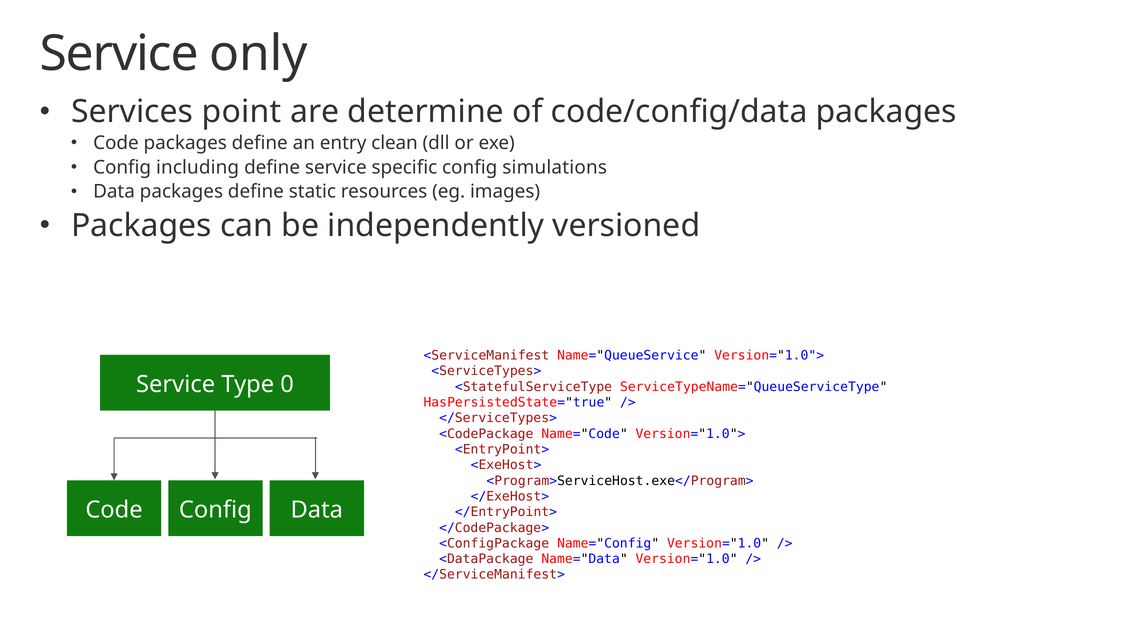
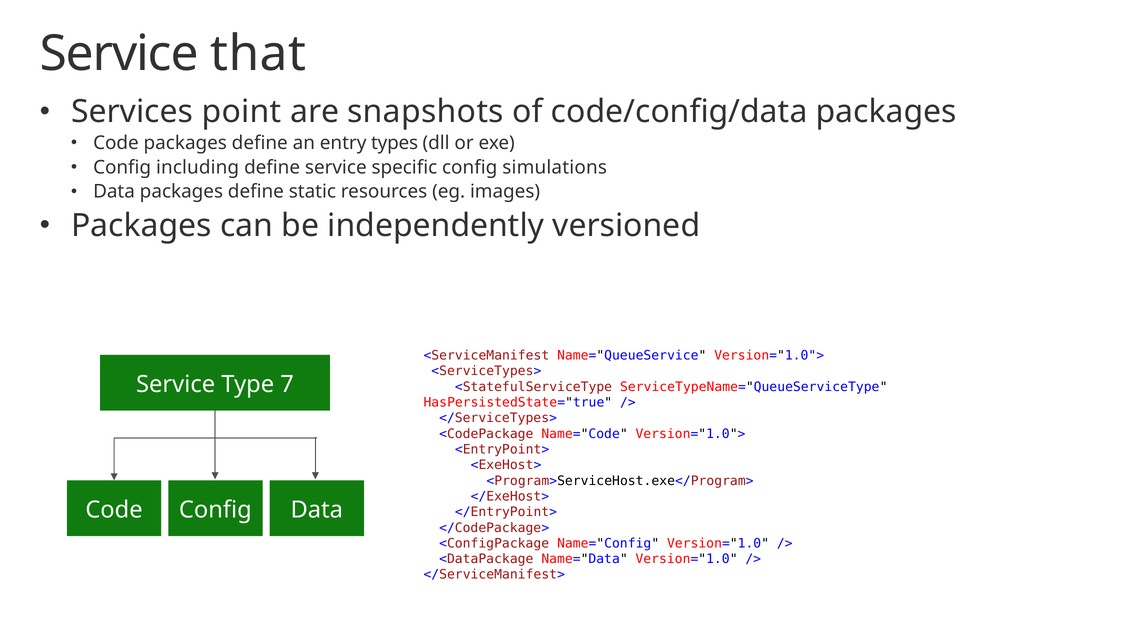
only: only -> that
determine: determine -> snapshots
clean: clean -> types
0: 0 -> 7
